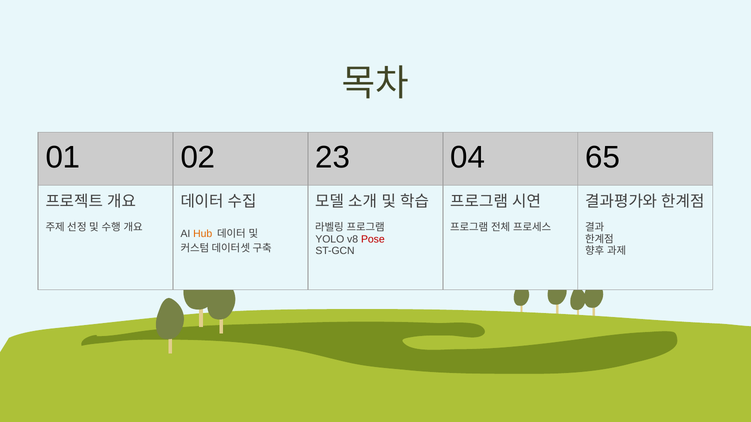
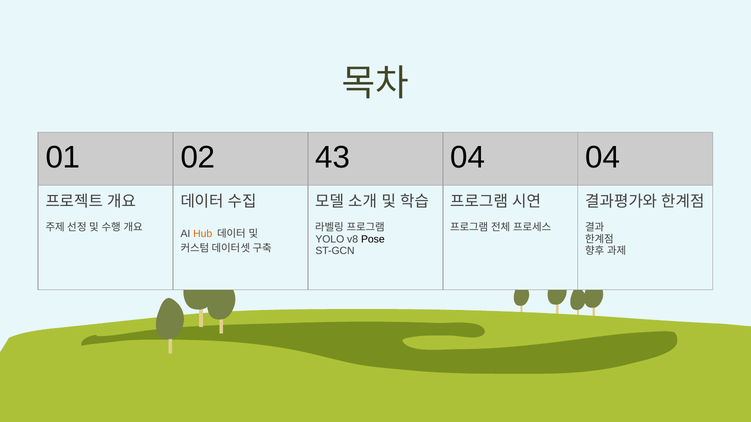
23: 23 -> 43
04 65: 65 -> 04
Pose colour: red -> black
